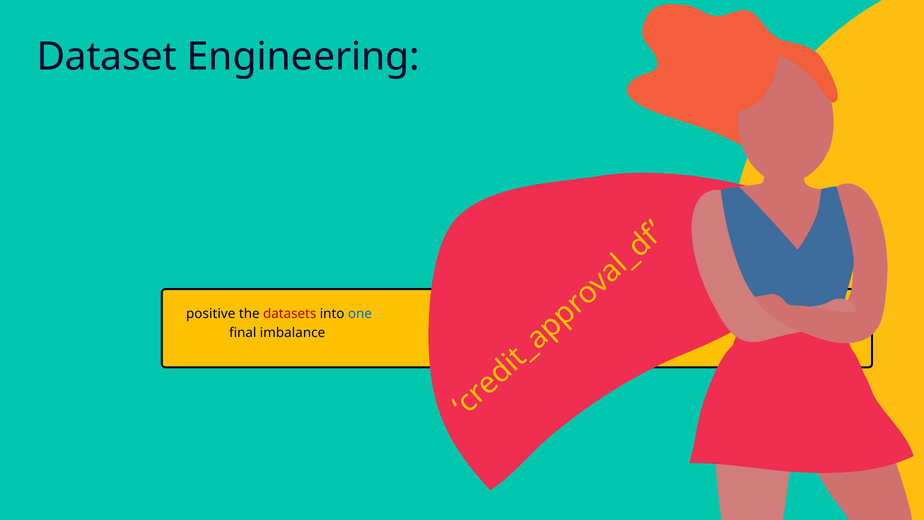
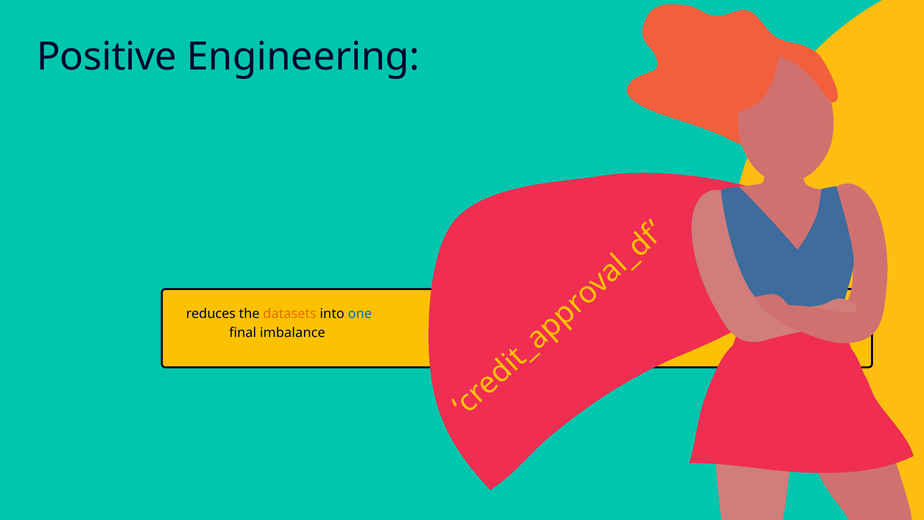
Dataset: Dataset -> Positive
positive: positive -> reduces
datasets colour: red -> orange
